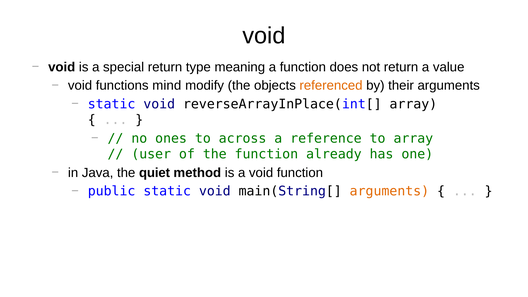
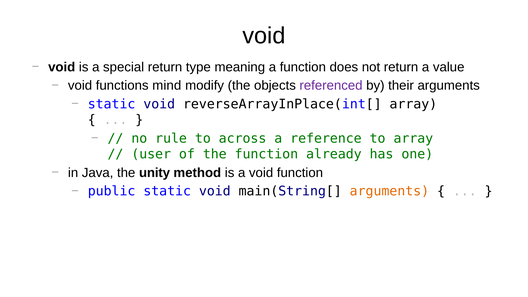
referenced colour: orange -> purple
ones: ones -> rule
quiet: quiet -> unity
